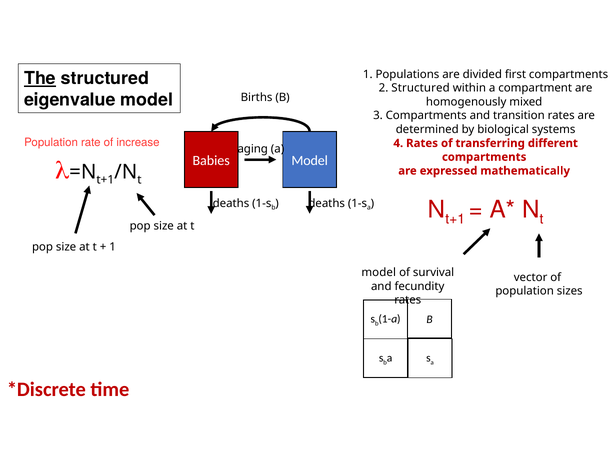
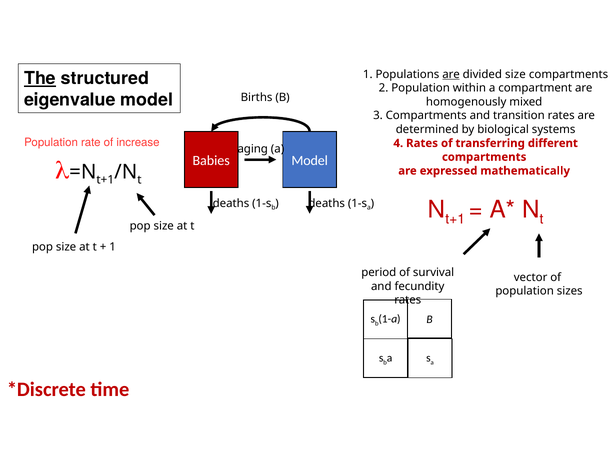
are at (451, 74) underline: none -> present
divided first: first -> size
2 Structured: Structured -> Population
model at (379, 272): model -> period
